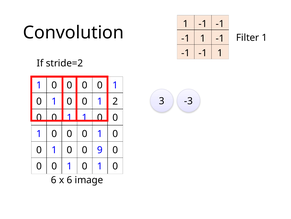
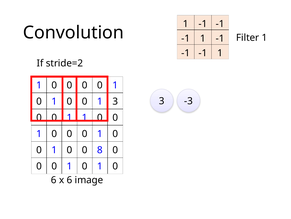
0 1 2: 2 -> 3
9: 9 -> 8
